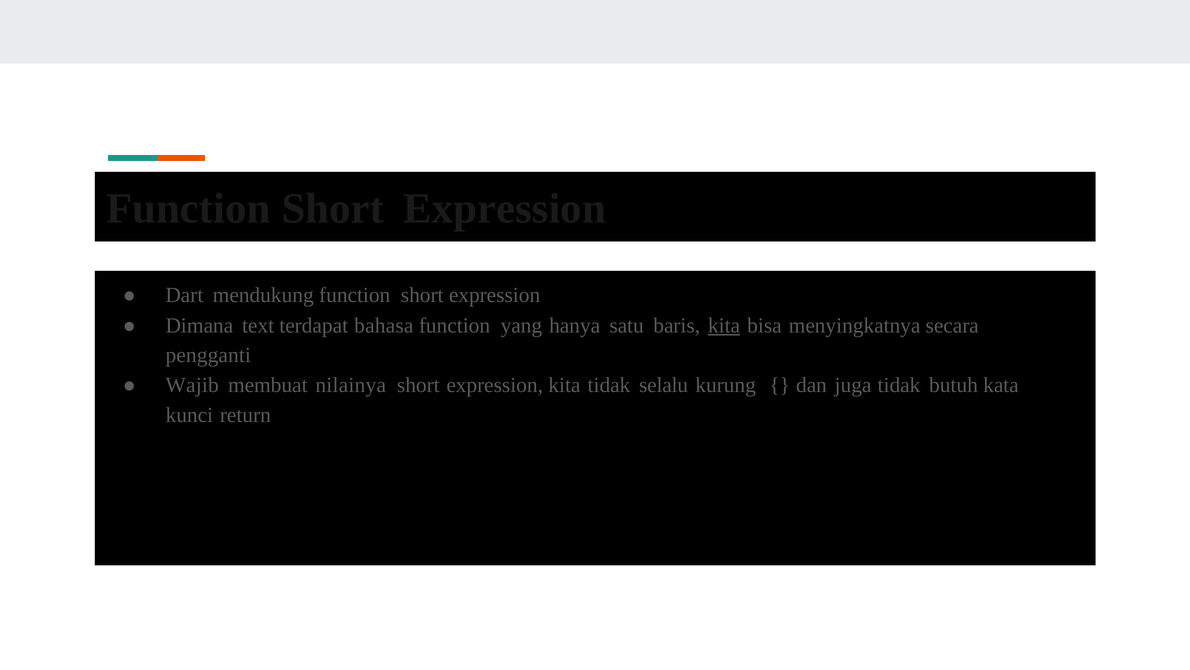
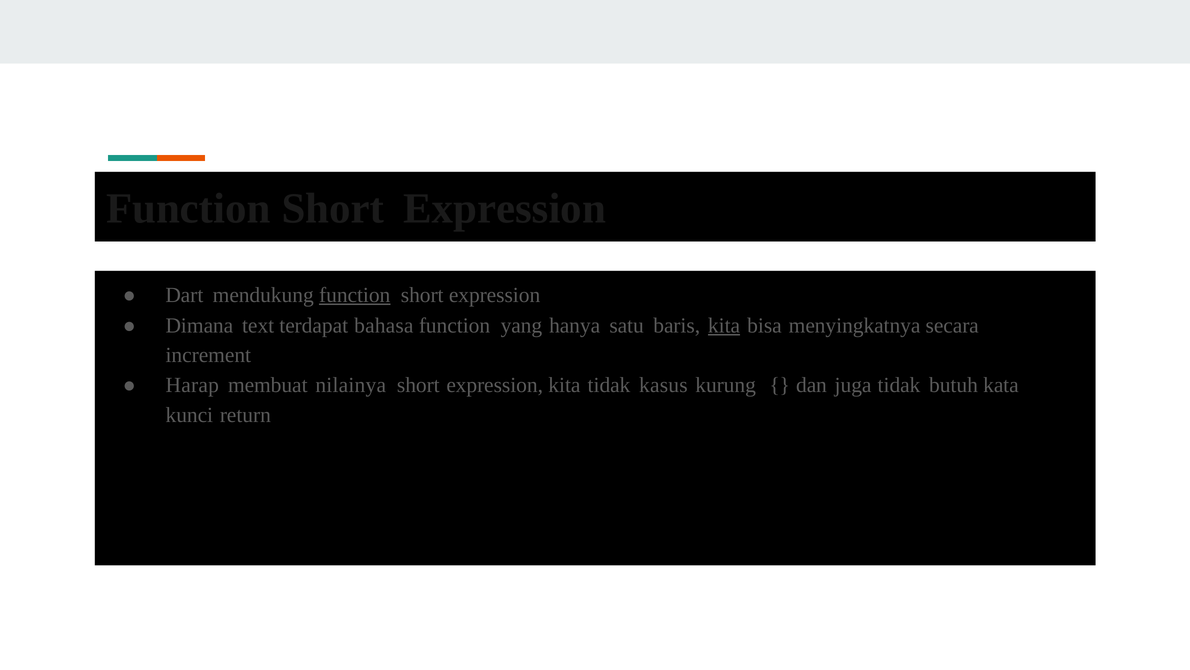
function at (355, 295) underline: none -> present
pengganti: pengganti -> increment
Wajib: Wajib -> Harap
selalu: selalu -> kasus
